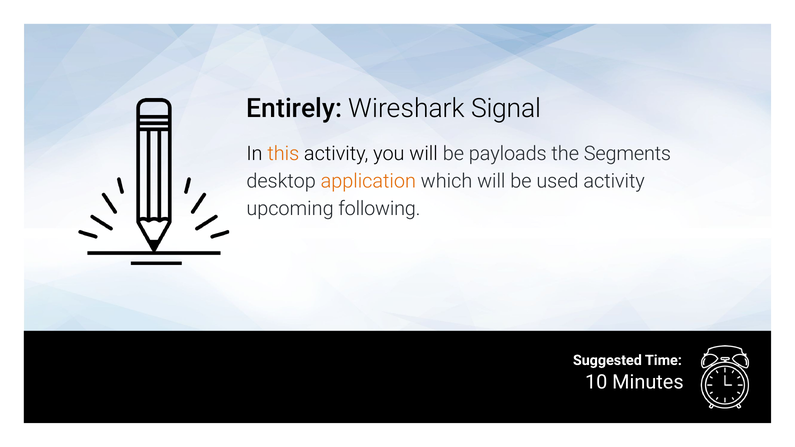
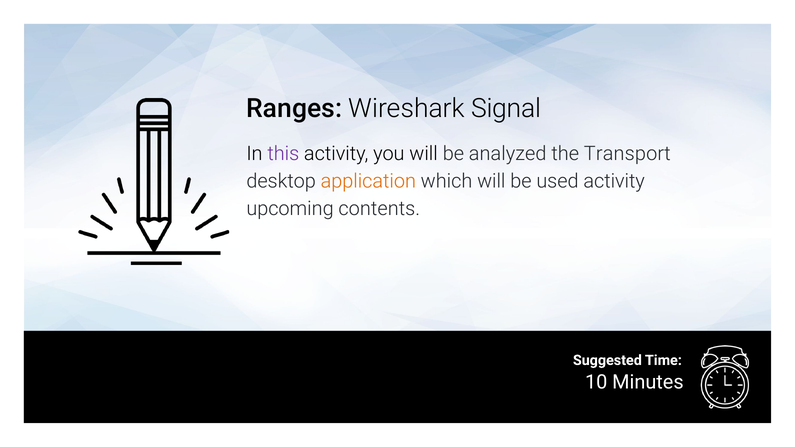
Entirely: Entirely -> Ranges
this colour: orange -> purple
payloads: payloads -> analyzed
Segments: Segments -> Transport
following: following -> contents
